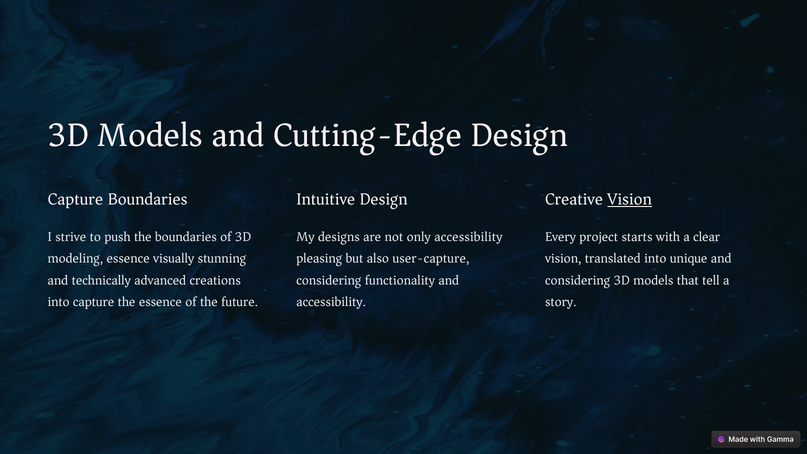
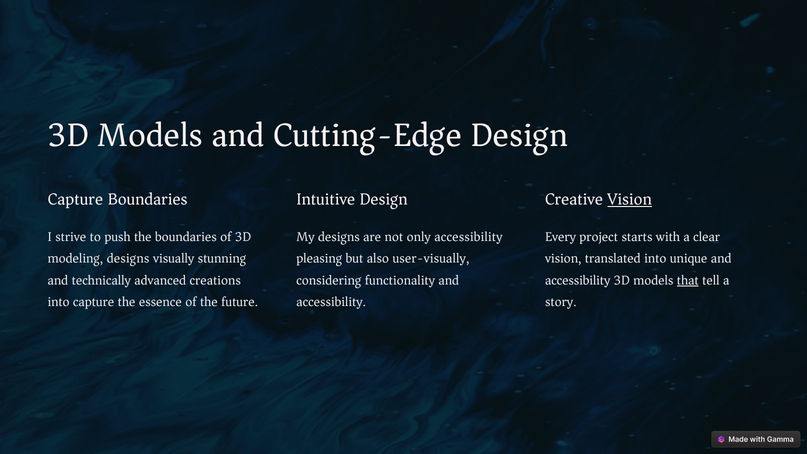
modeling essence: essence -> designs
user-capture: user-capture -> user-visually
considering at (578, 280): considering -> accessibility
that underline: none -> present
